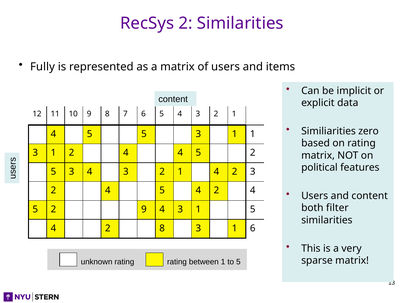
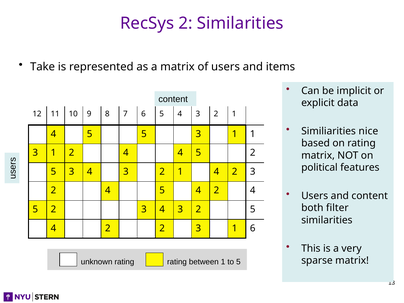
Fully: Fully -> Take
zero: zero -> nice
5 2 9: 9 -> 3
1 at (198, 209): 1 -> 2
2 8: 8 -> 2
